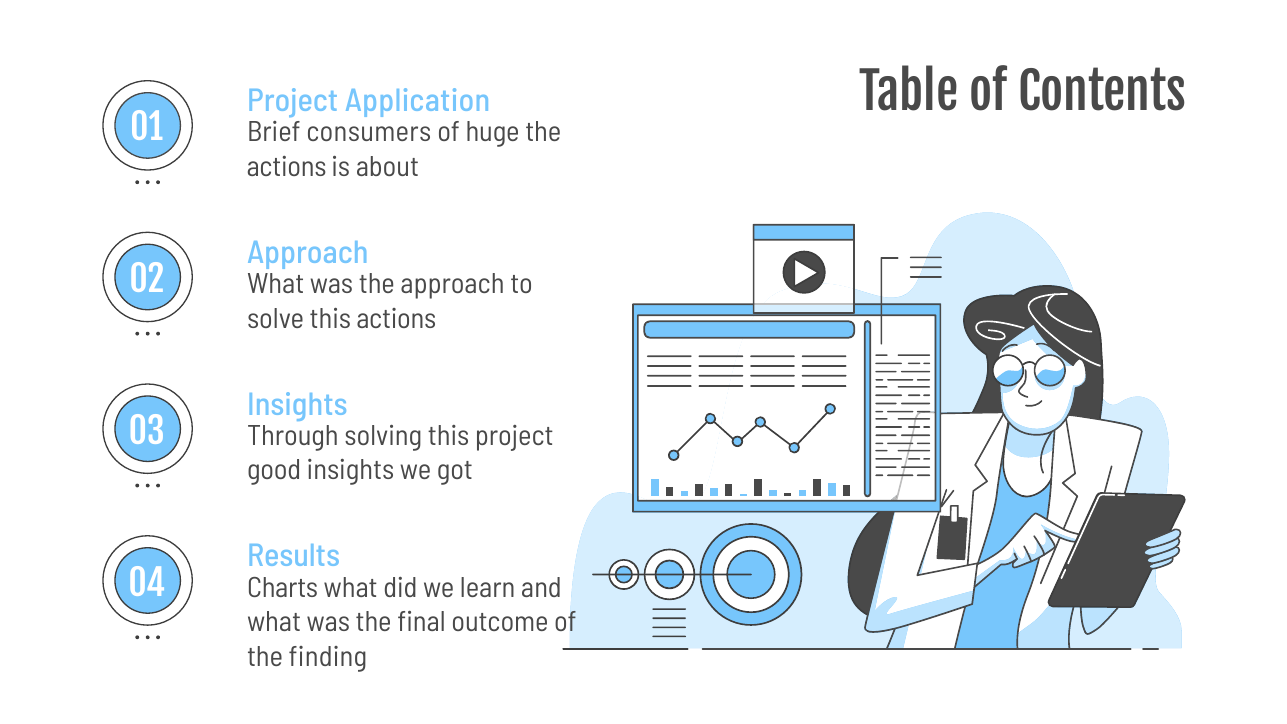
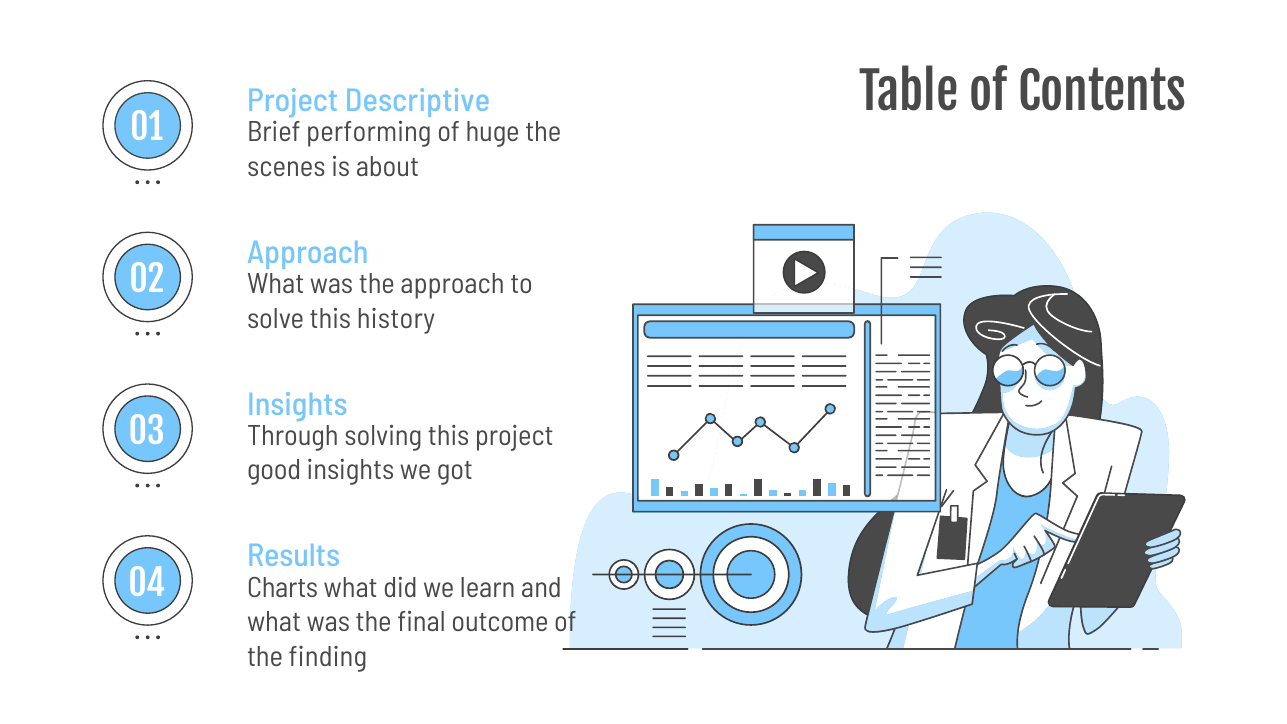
Application: Application -> Descriptive
consumers: consumers -> performing
actions at (287, 167): actions -> scenes
this actions: actions -> history
